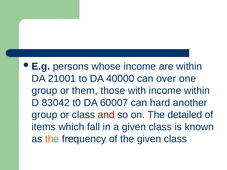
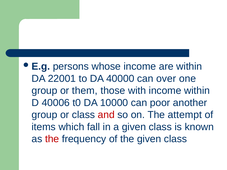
21001: 21001 -> 22001
83042: 83042 -> 40006
60007: 60007 -> 10000
hard: hard -> poor
detailed: detailed -> attempt
the at (52, 139) colour: orange -> red
